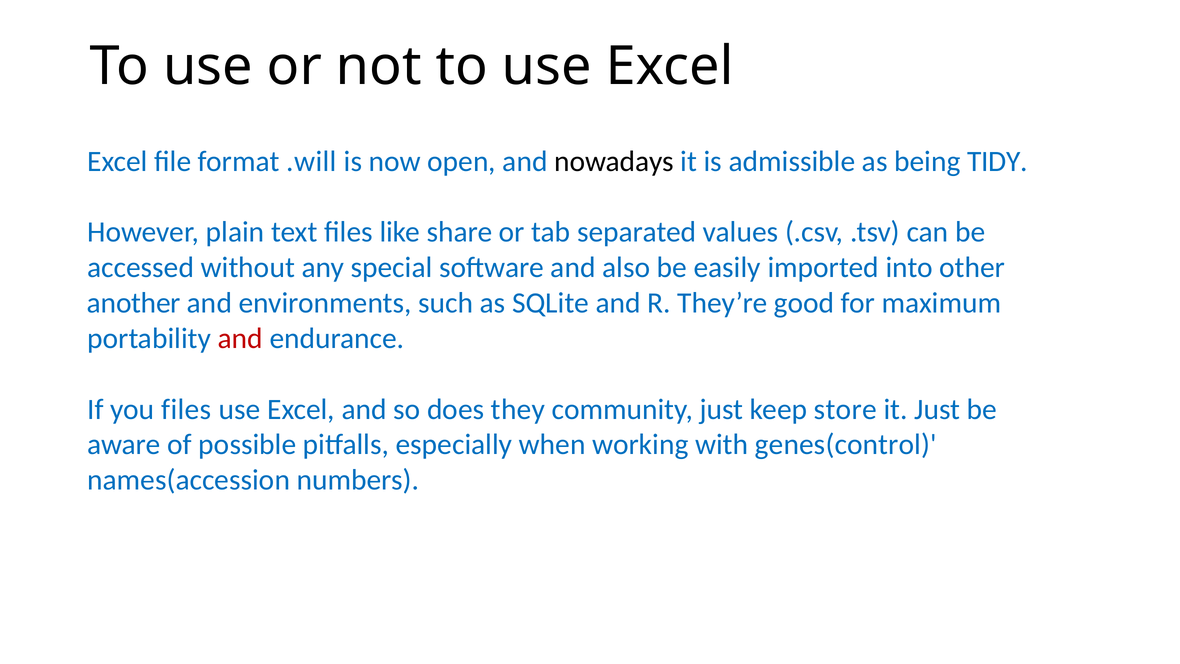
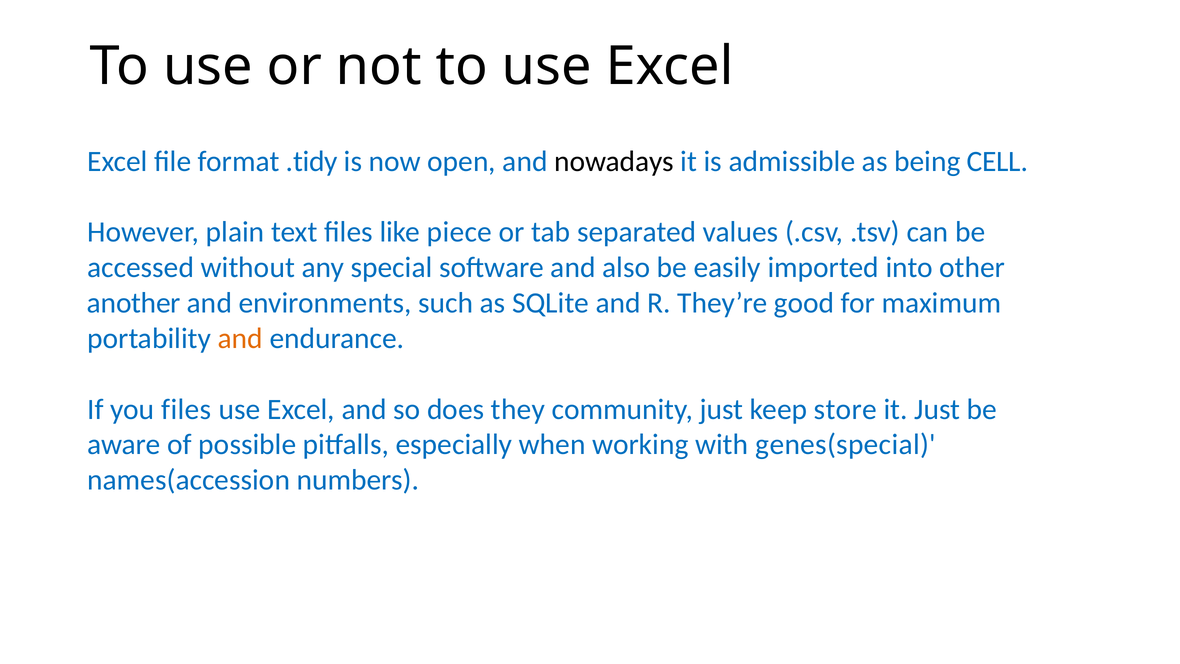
.will: .will -> .tidy
TIDY: TIDY -> CELL
share: share -> piece
and at (240, 338) colour: red -> orange
genes(control: genes(control -> genes(special
